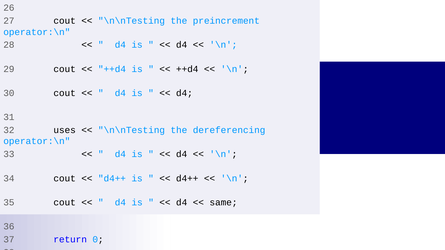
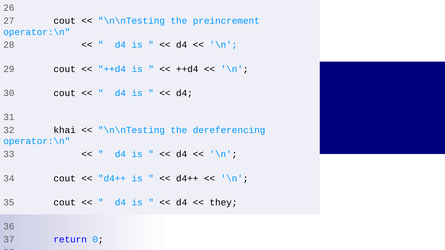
uses: uses -> khai
same: same -> they
